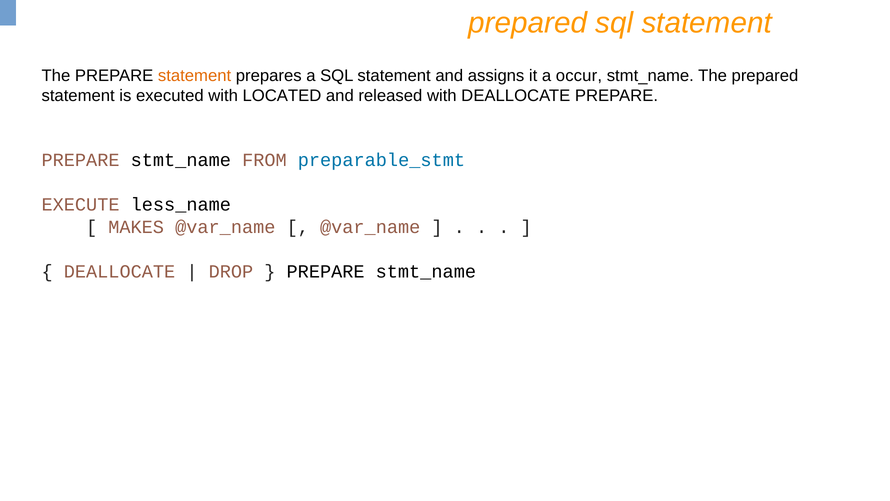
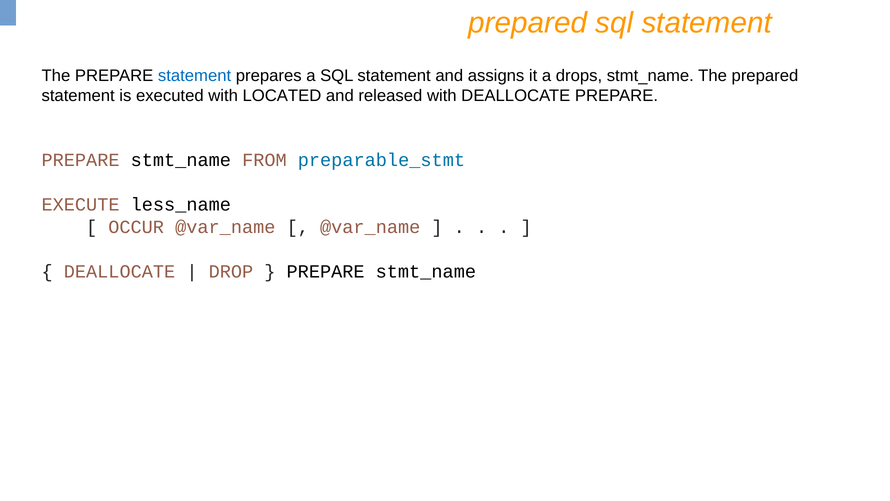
statement at (195, 76) colour: orange -> blue
occur: occur -> drops
MAKES: MAKES -> OCCUR
